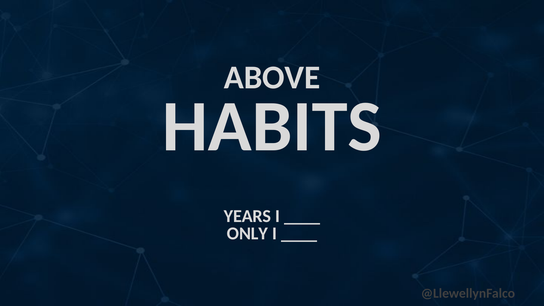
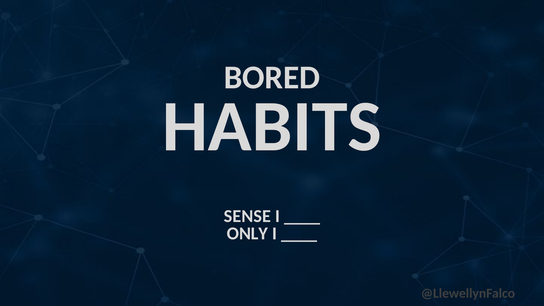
ABOVE: ABOVE -> BORED
YEARS: YEARS -> SENSE
